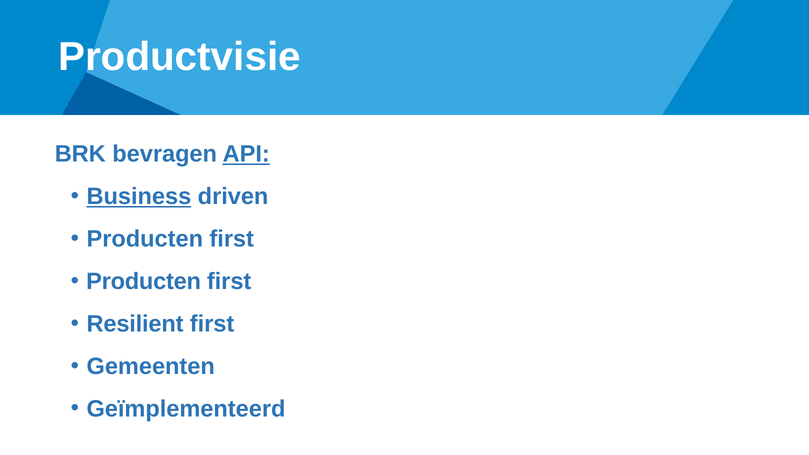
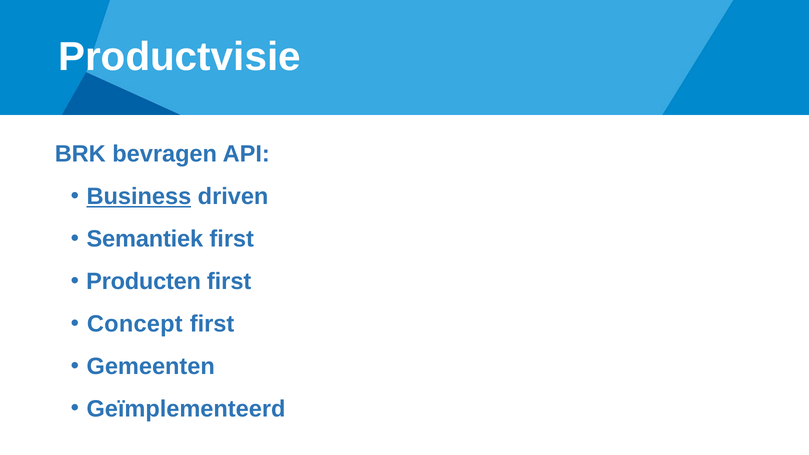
API underline: present -> none
Producten at (145, 239): Producten -> Semantiek
Resilient: Resilient -> Concept
